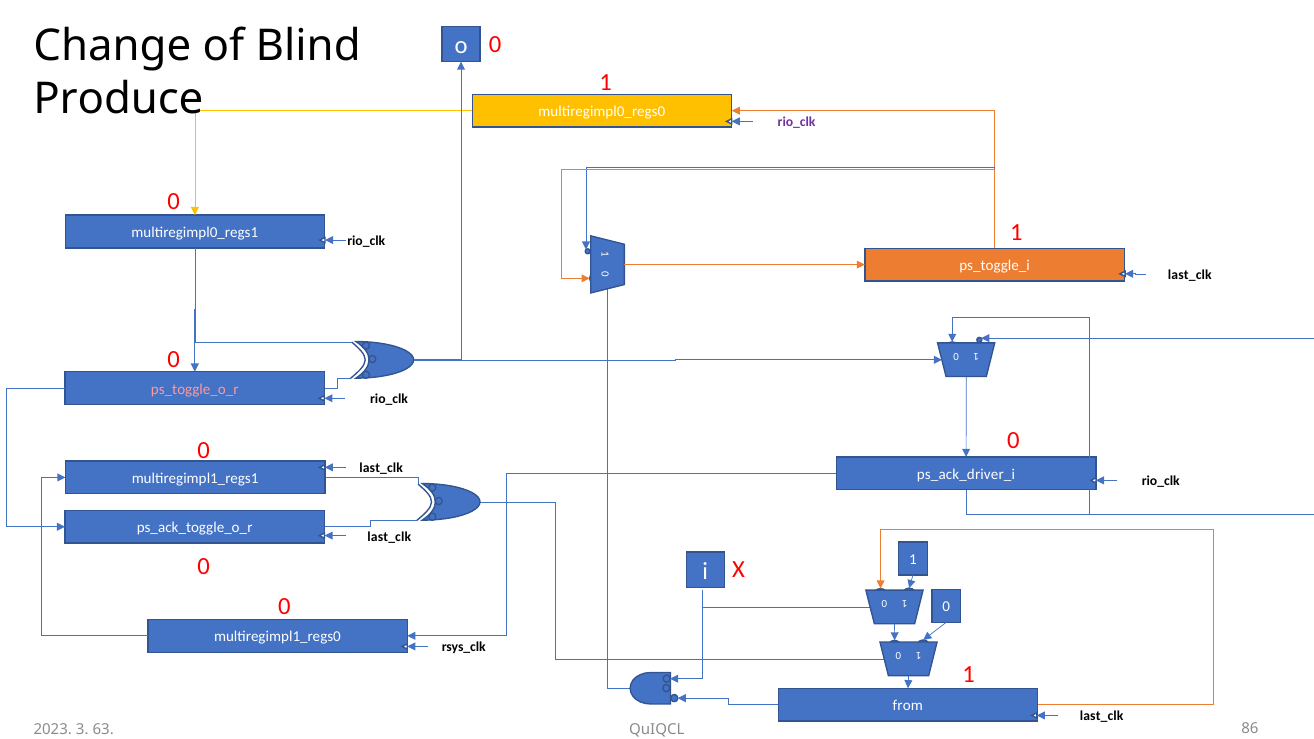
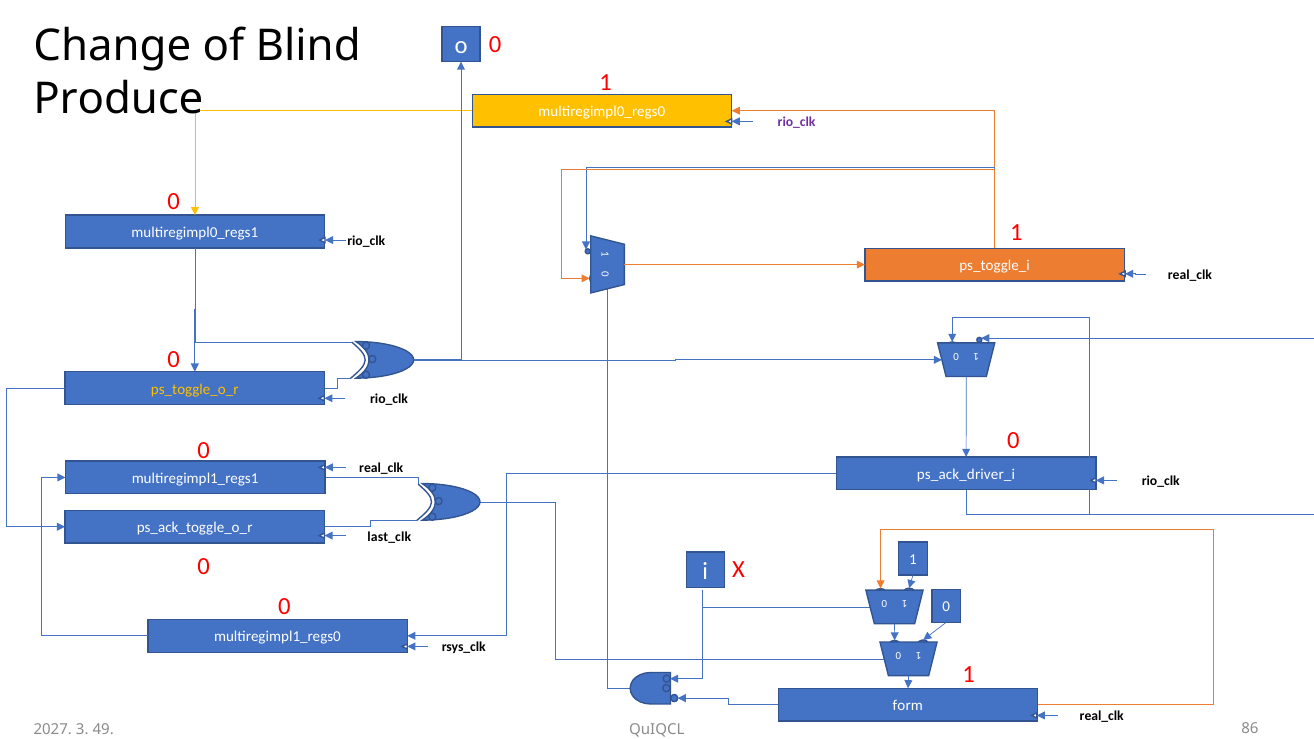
last_clk at (1190, 275): last_clk -> real_clk
ps_toggle_o_r colour: pink -> yellow
last_clk at (381, 468): last_clk -> real_clk
from: from -> form
last_clk at (1102, 716): last_clk -> real_clk
2023: 2023 -> 2027
63: 63 -> 49
